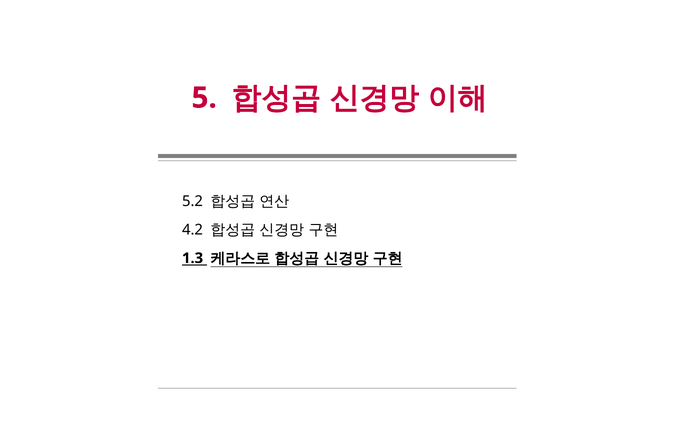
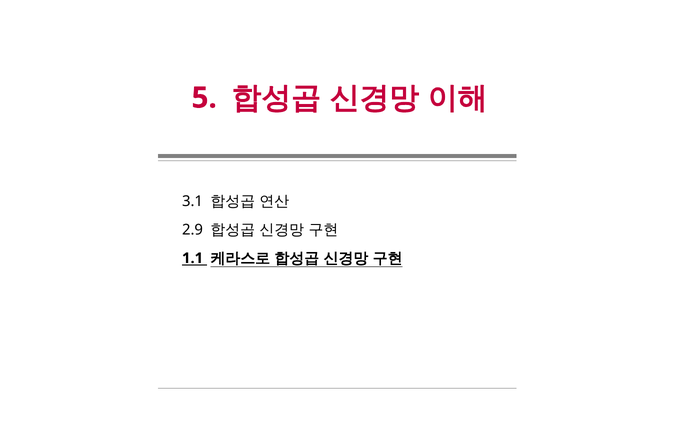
5.2: 5.2 -> 3.1
4.2: 4.2 -> 2.9
1.3: 1.3 -> 1.1
